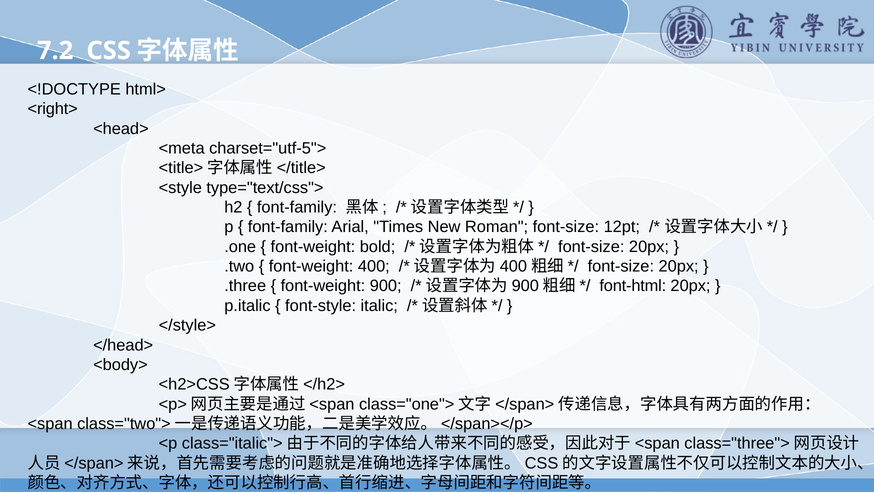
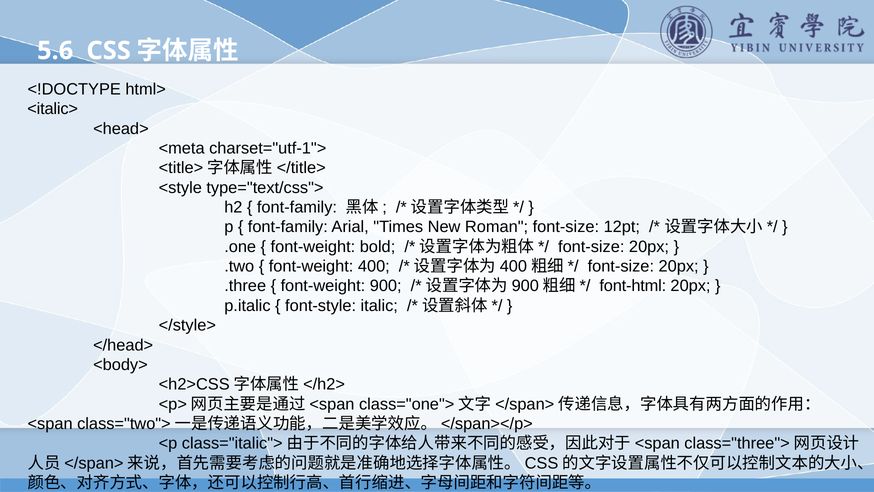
7.2: 7.2 -> 5.6
<right>: <right> -> <italic>
charset="utf-5">: charset="utf-5"> -> charset="utf-1">
